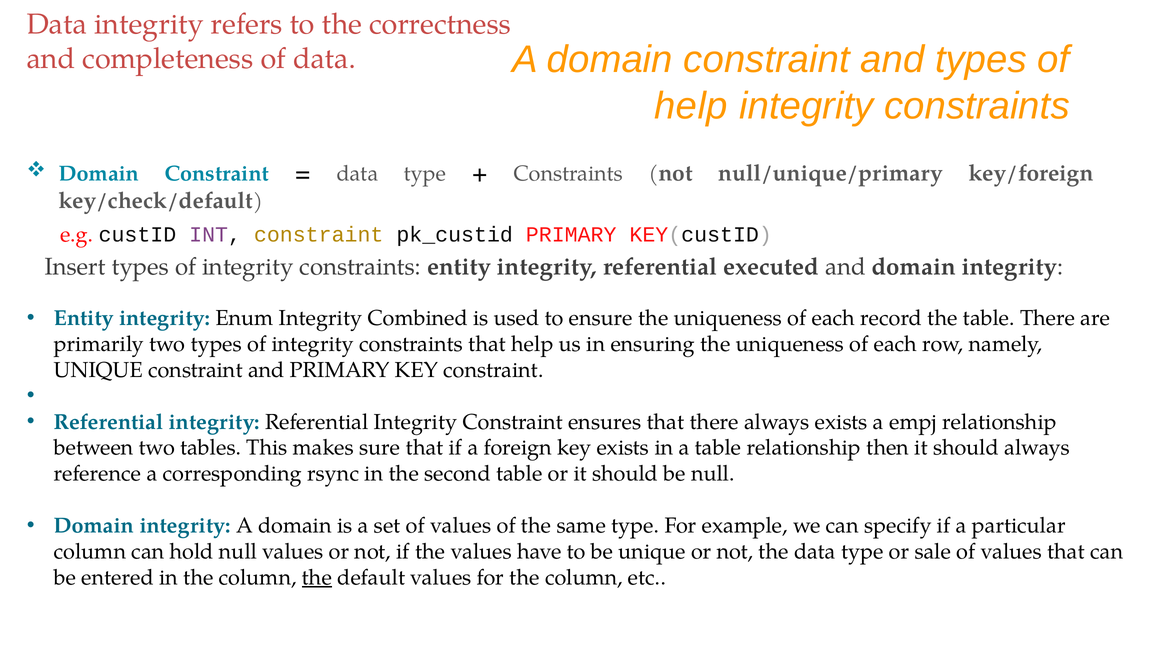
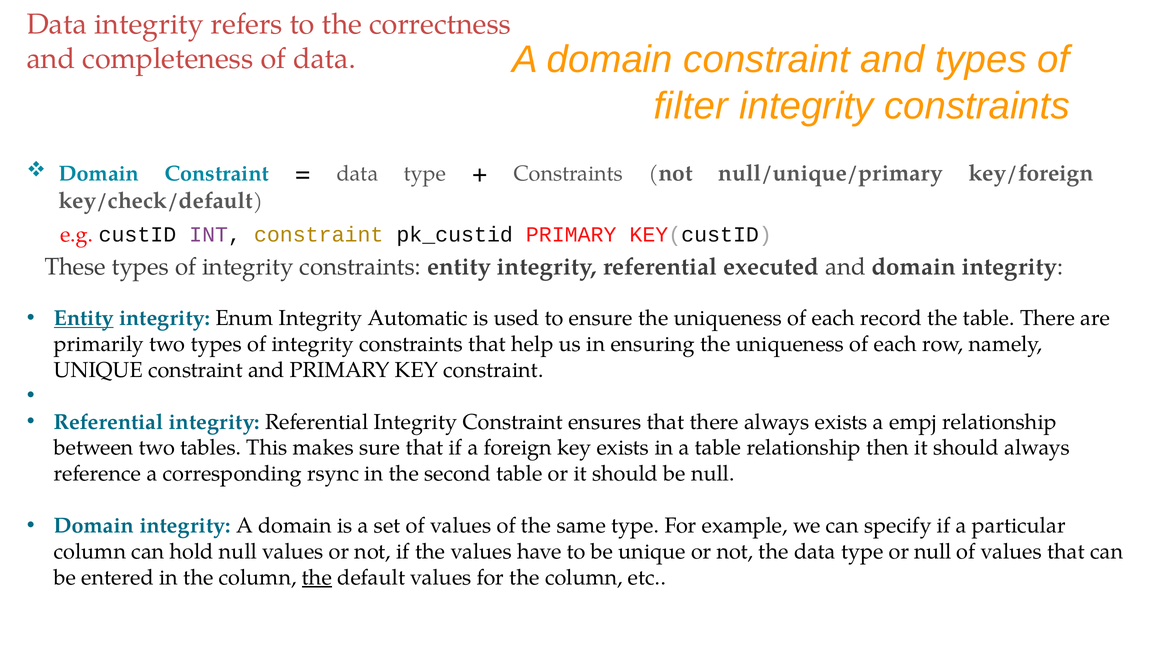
help at (691, 106): help -> filter
Insert: Insert -> These
Entity at (84, 318) underline: none -> present
Combined: Combined -> Automatic
or sale: sale -> null
